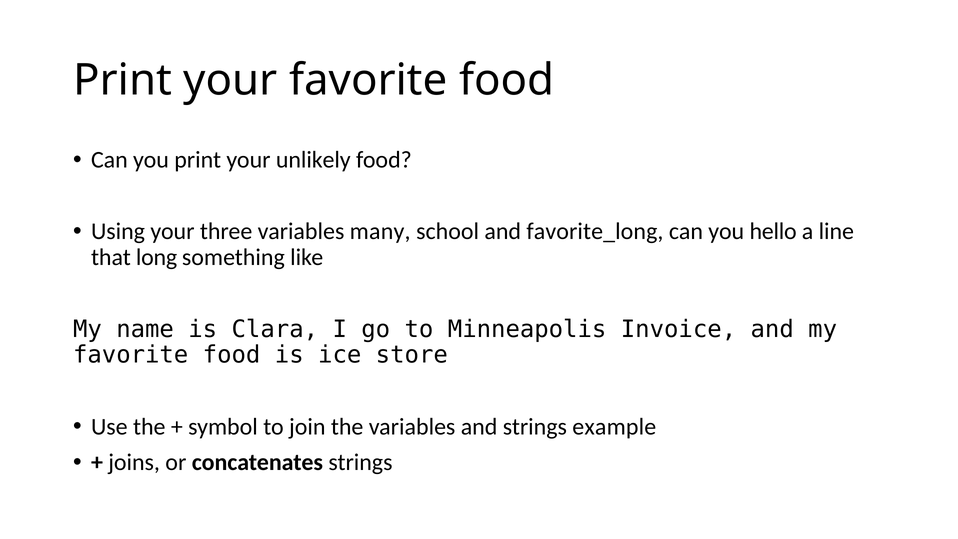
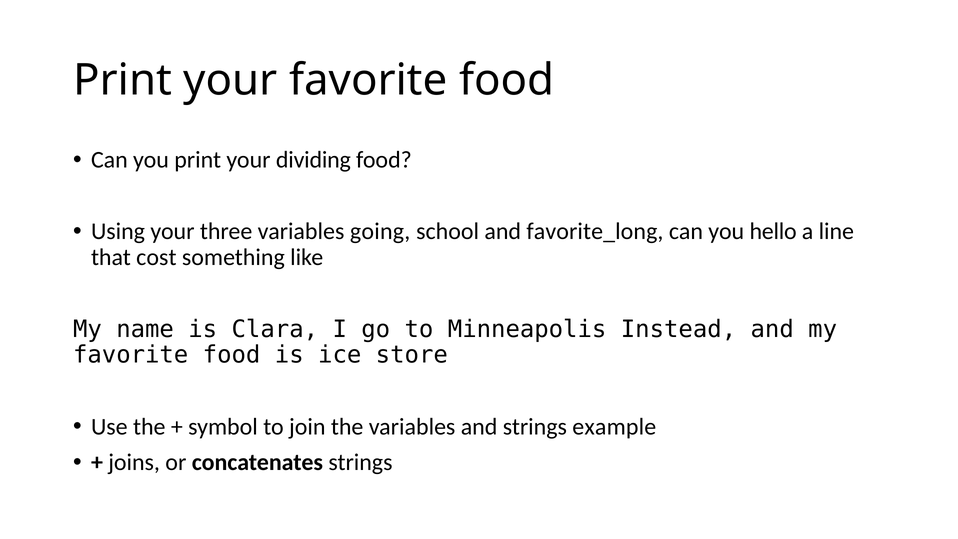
unlikely: unlikely -> dividing
many: many -> going
long: long -> cost
Invoice: Invoice -> Instead
